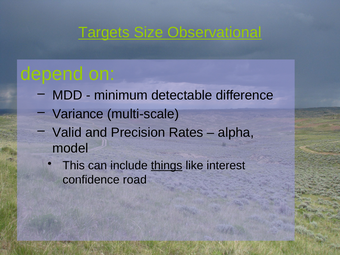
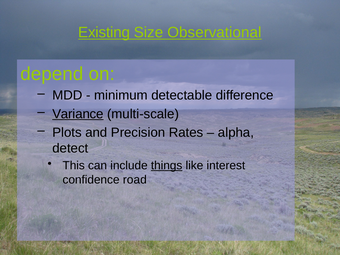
Targets: Targets -> Existing
Variance underline: none -> present
Valid: Valid -> Plots
model: model -> detect
